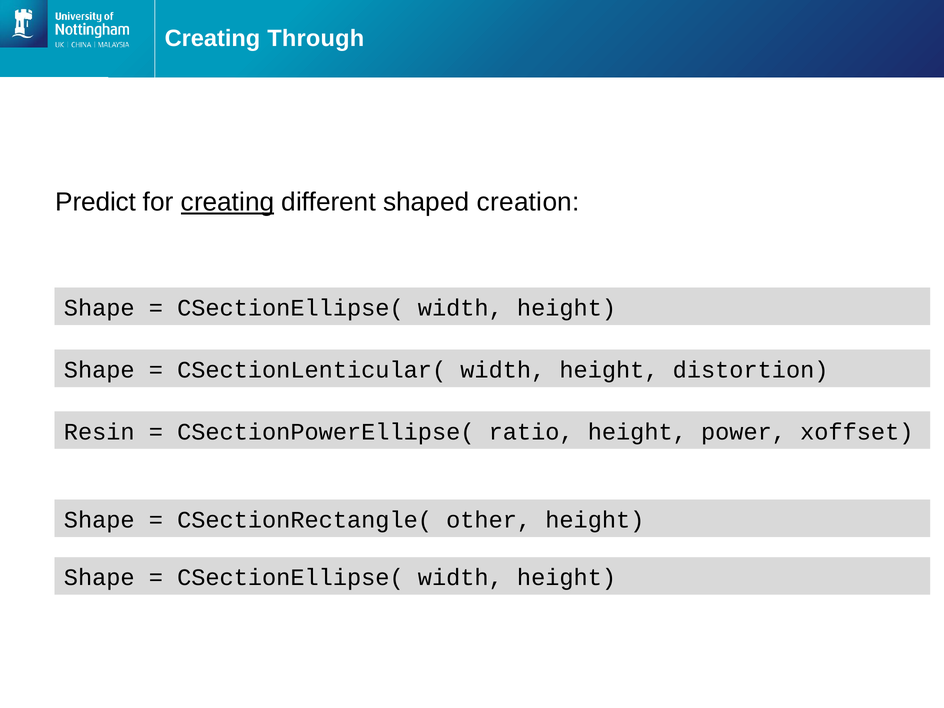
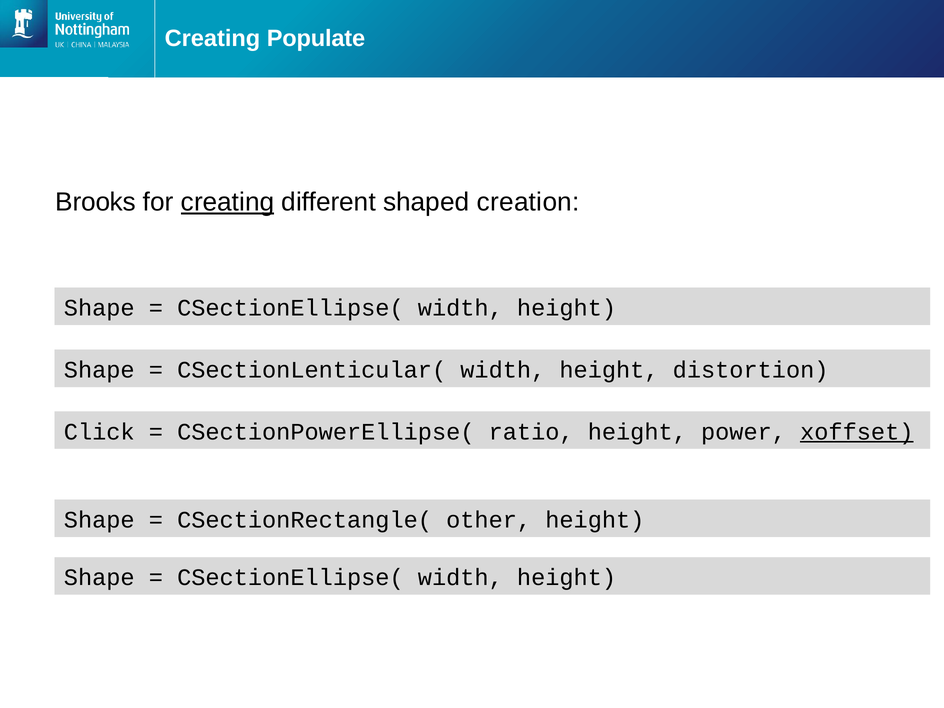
Through: Through -> Populate
Predict: Predict -> Brooks
Resin: Resin -> Click
xoffset underline: none -> present
